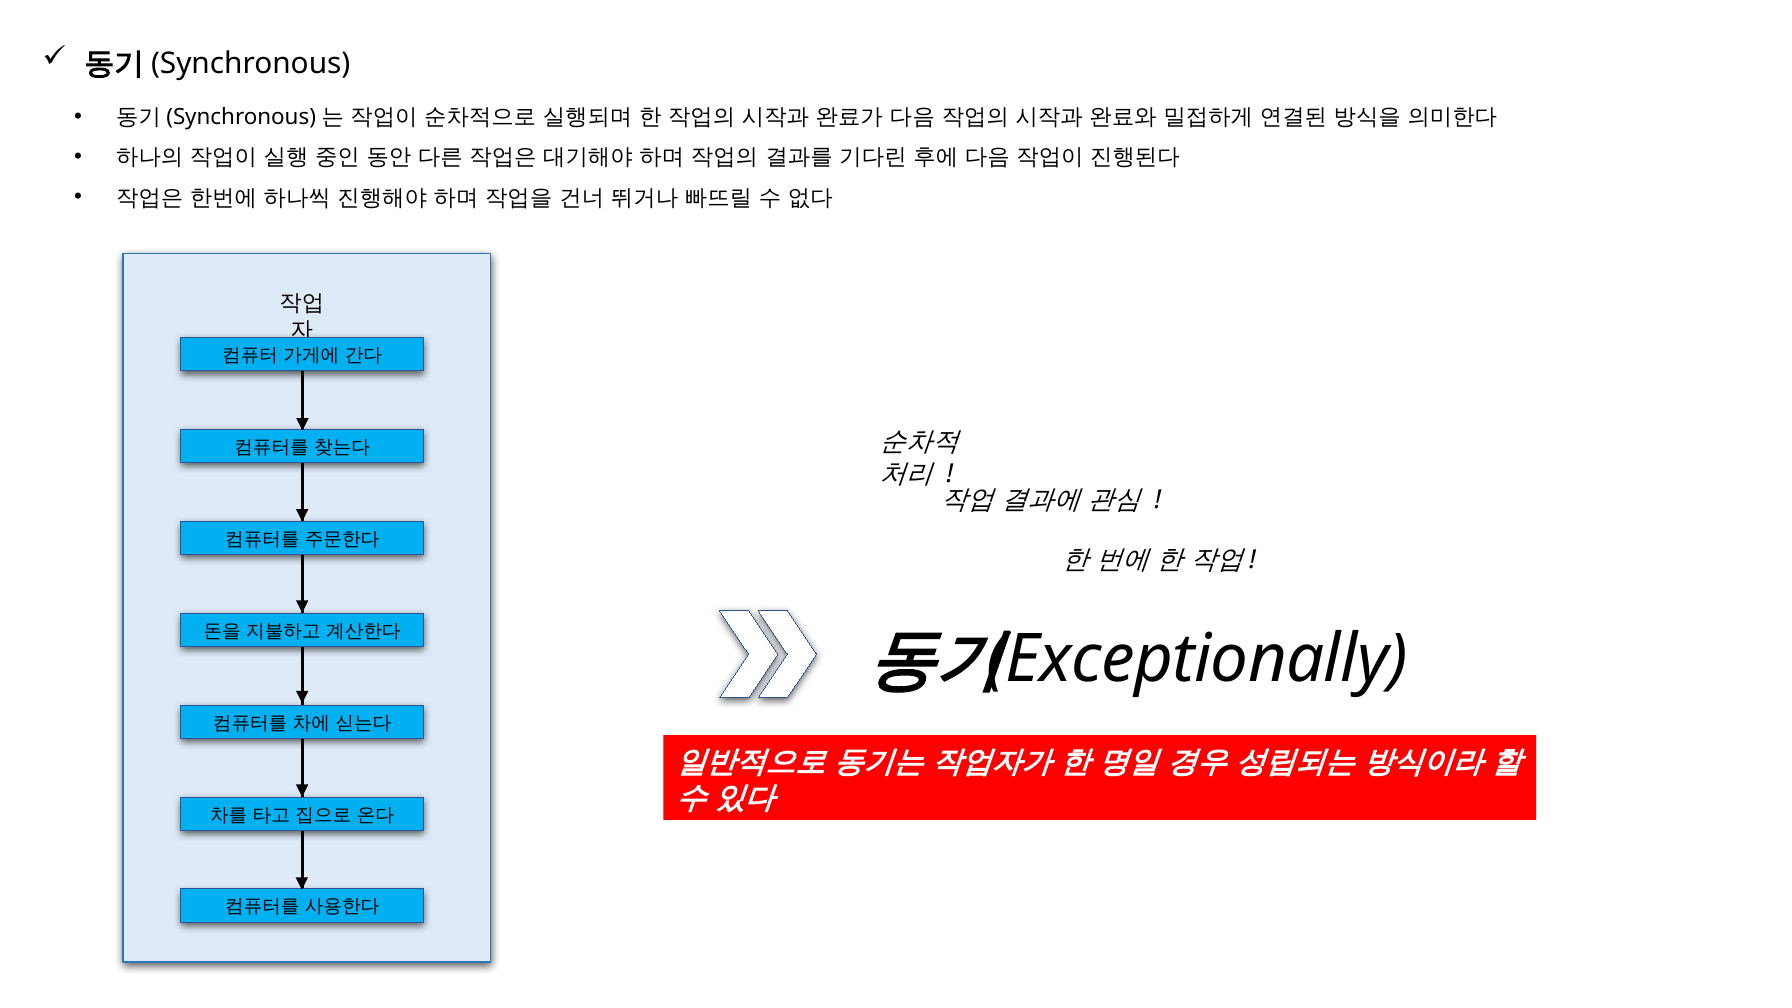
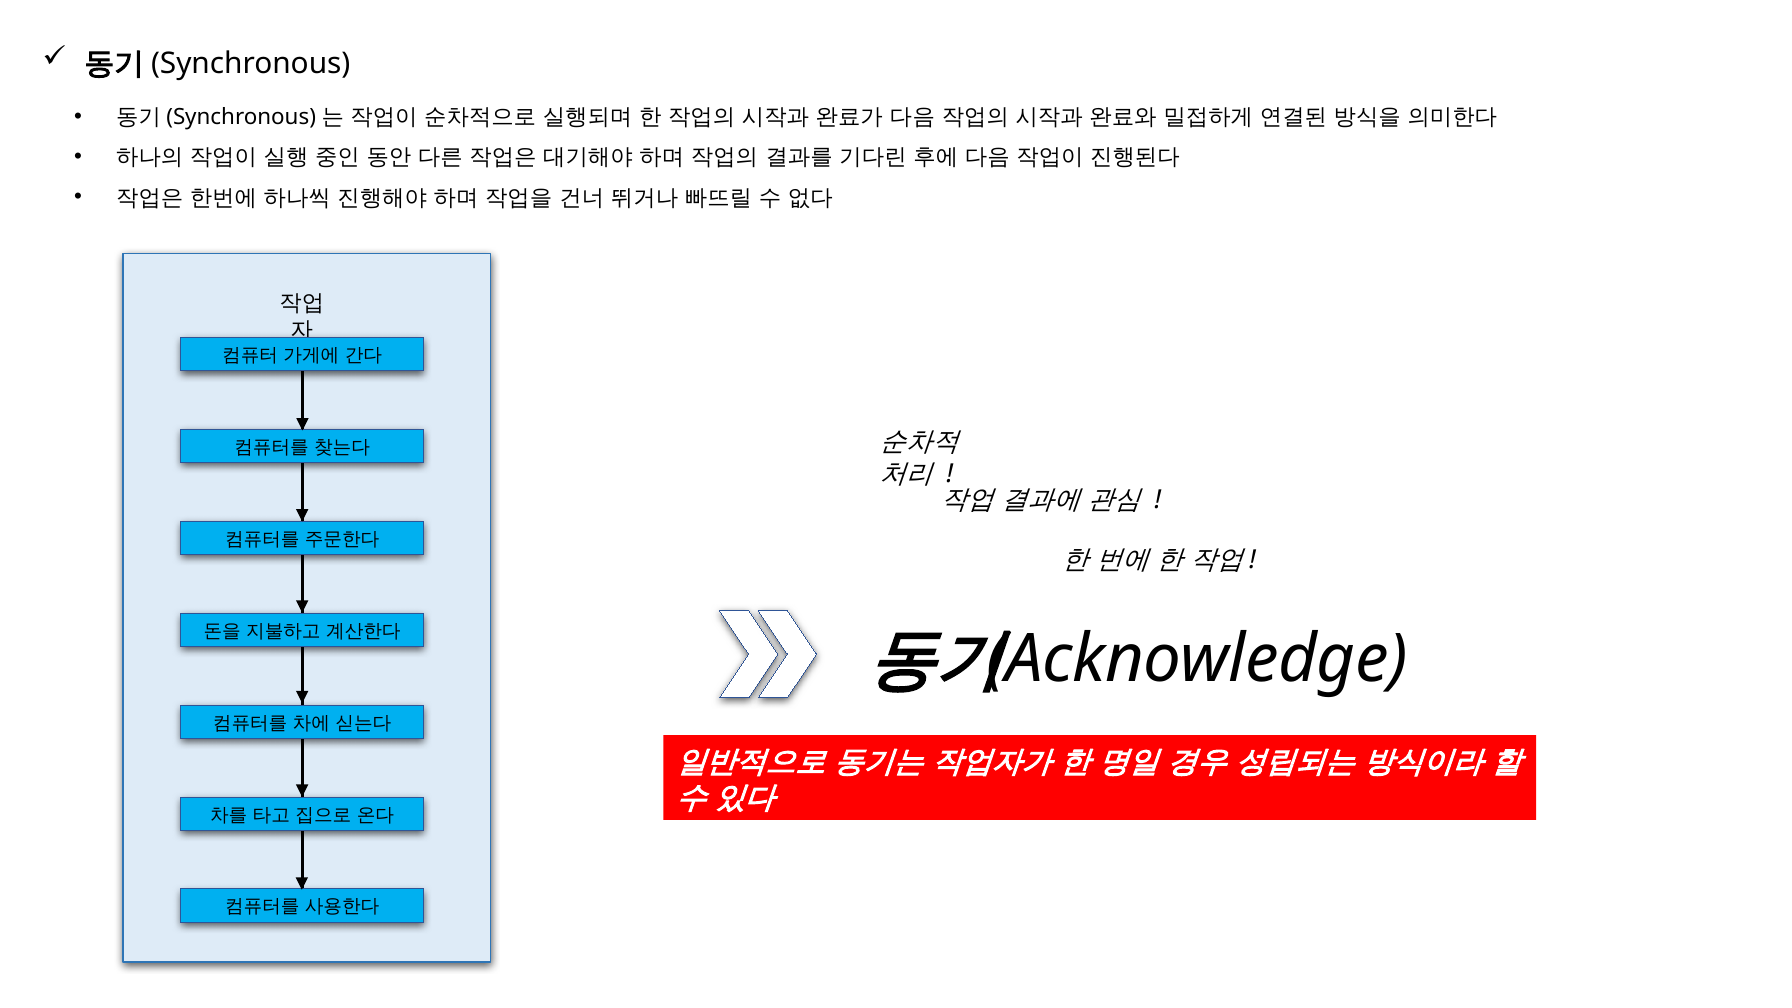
Exceptionally: Exceptionally -> Acknowledge
